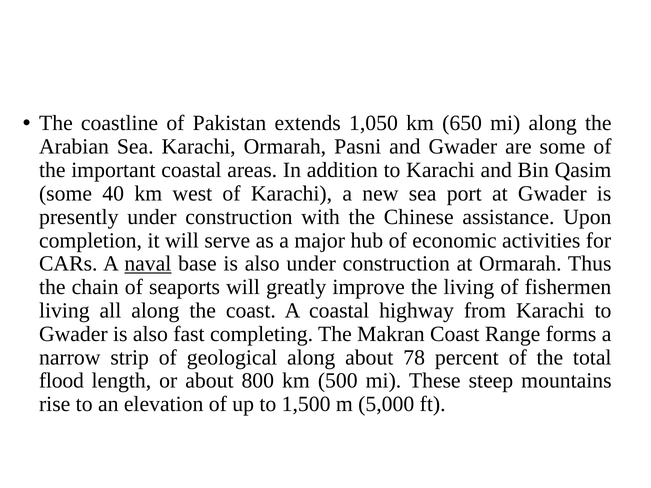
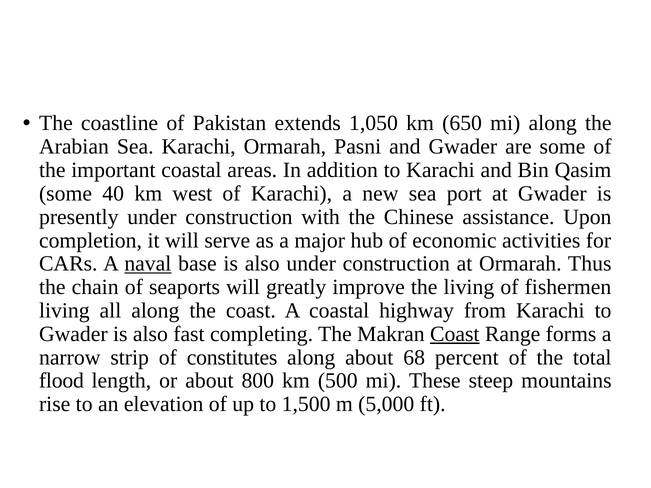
Coast at (455, 334) underline: none -> present
geological: geological -> constitutes
78: 78 -> 68
